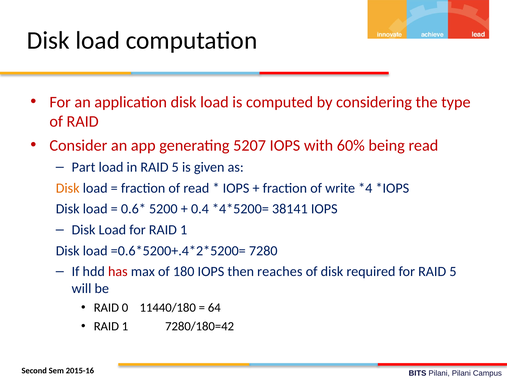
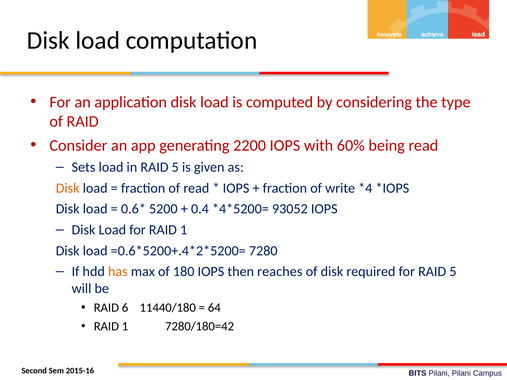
5207: 5207 -> 2200
Part: Part -> Sets
38141: 38141 -> 93052
has colour: red -> orange
0: 0 -> 6
